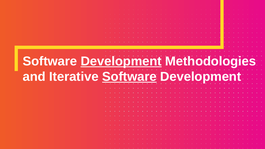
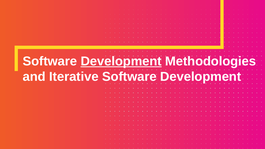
Software at (129, 77) underline: present -> none
